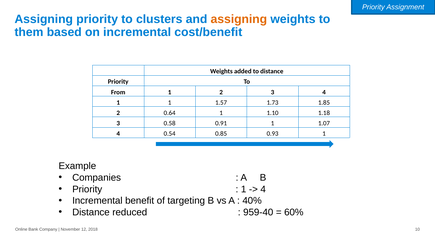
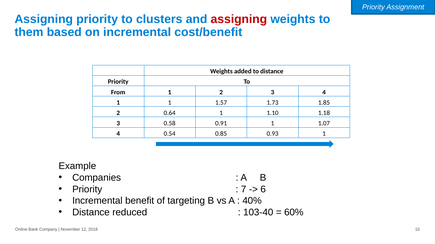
assigning at (239, 19) colour: orange -> red
1 at (244, 190): 1 -> 7
4 at (263, 190): 4 -> 6
959-40: 959-40 -> 103-40
